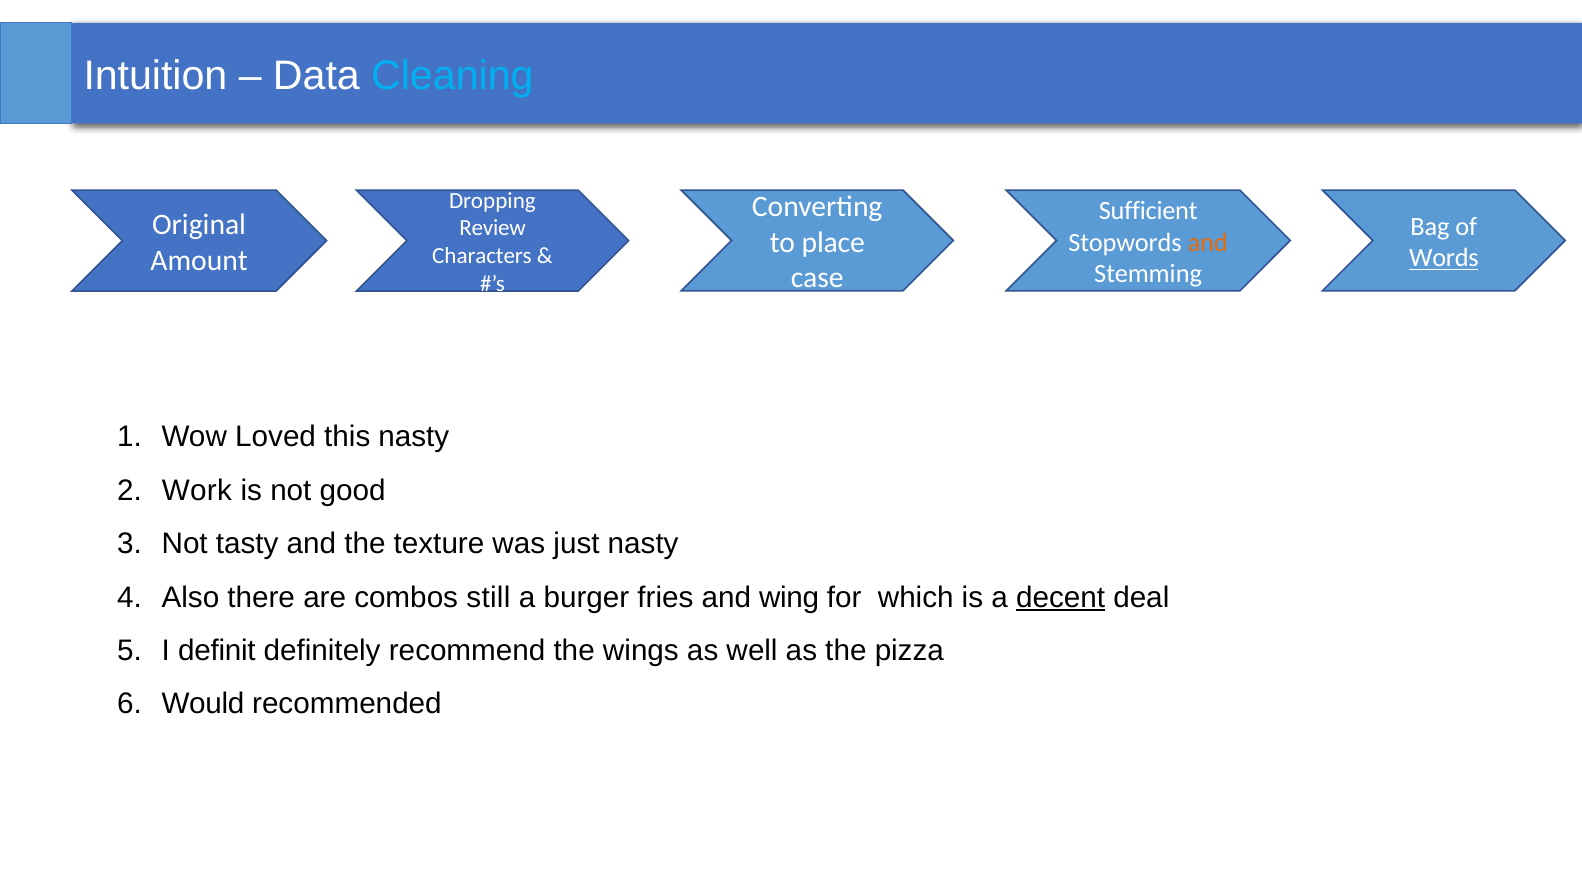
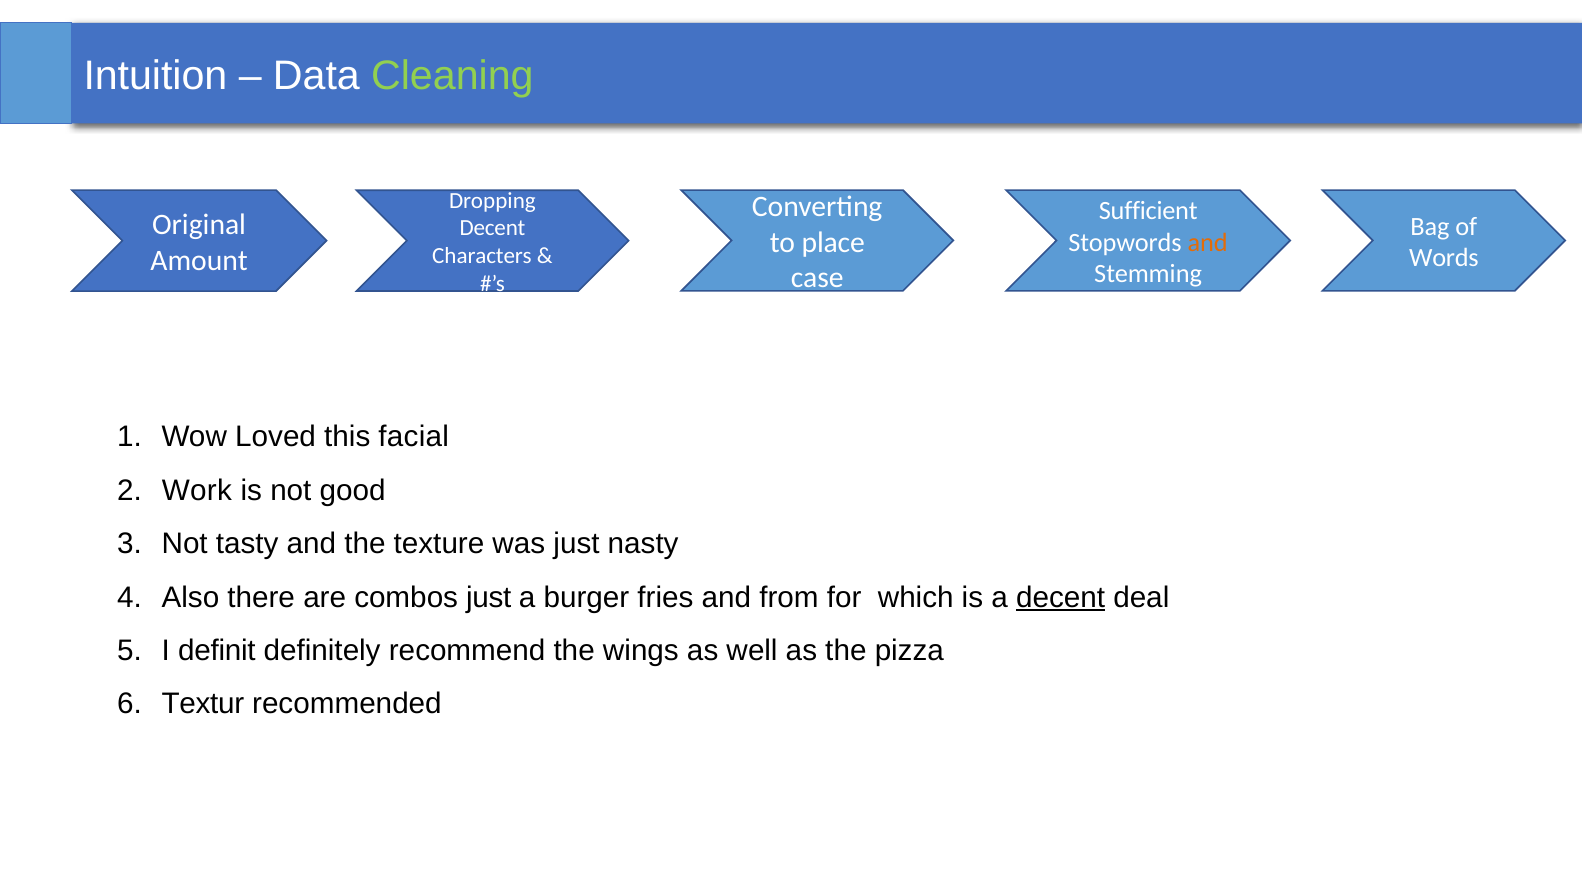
Cleaning colour: light blue -> light green
Review at (493, 228): Review -> Decent
Words underline: present -> none
this nasty: nasty -> facial
combos still: still -> just
wing: wing -> from
Would: Would -> Textur
